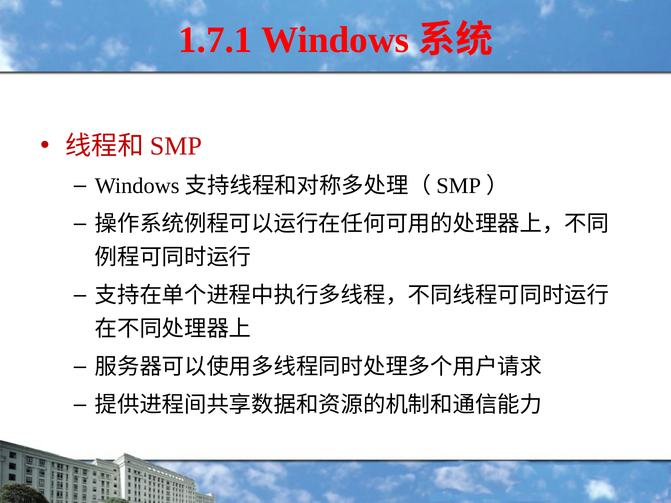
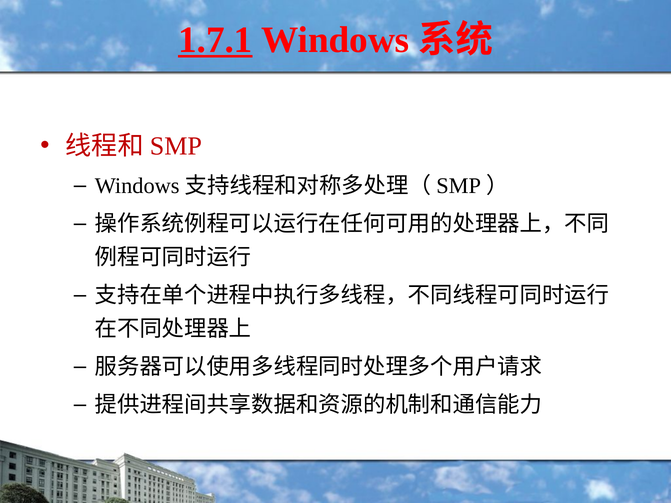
1.7.1 underline: none -> present
